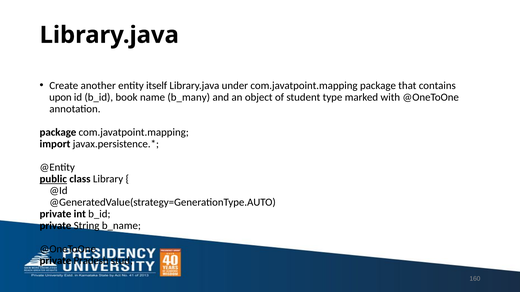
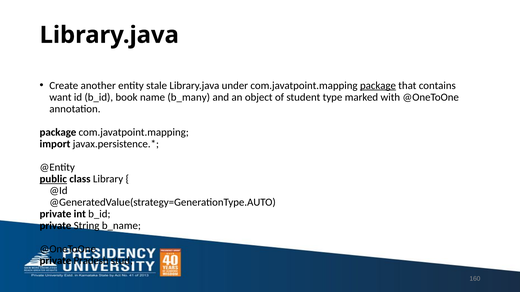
itself: itself -> stale
package at (378, 86) underline: none -> present
upon: upon -> want
